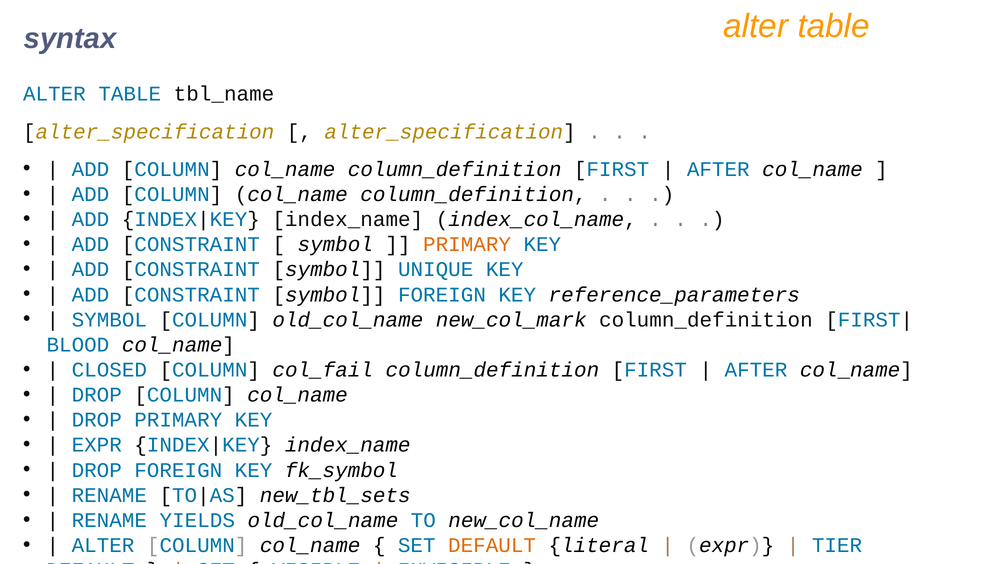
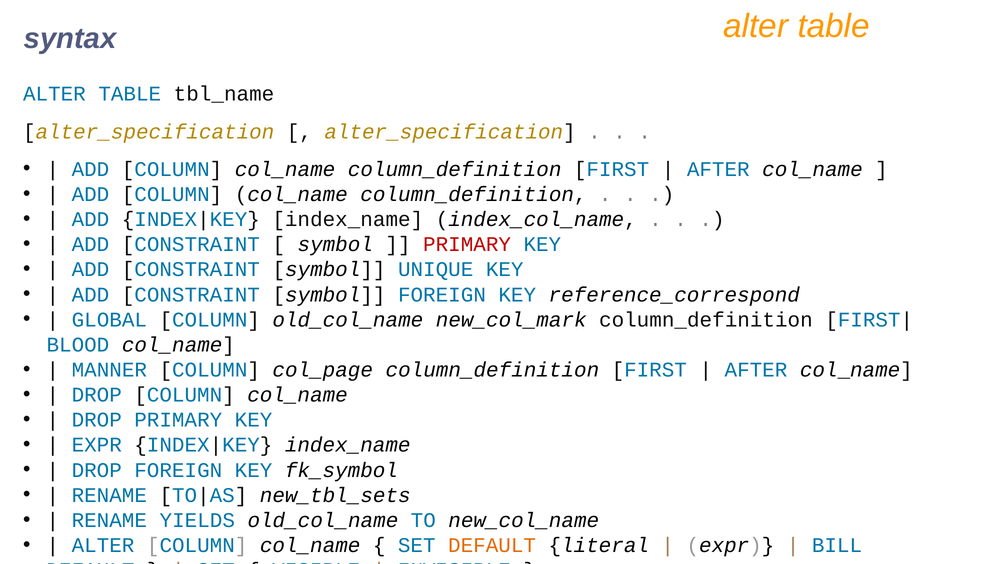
PRIMARY at (467, 245) colour: orange -> red
reference_parameters: reference_parameters -> reference_correspond
SYMBOL at (109, 320): SYMBOL -> GLOBAL
CLOSED: CLOSED -> MANNER
col_fail: col_fail -> col_page
TIER: TIER -> BILL
